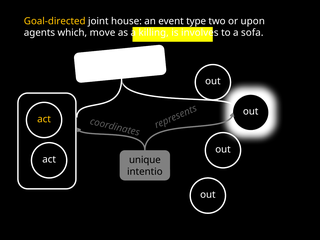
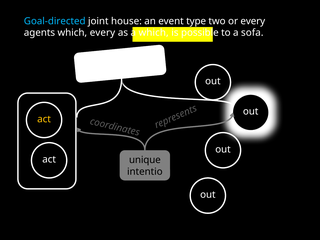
Goal-directed colour: yellow -> light blue
or upon: upon -> every
which move: move -> every
a killing: killing -> which
involves: involves -> possible
